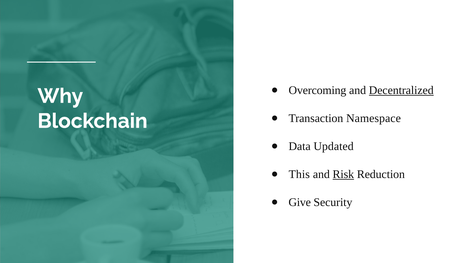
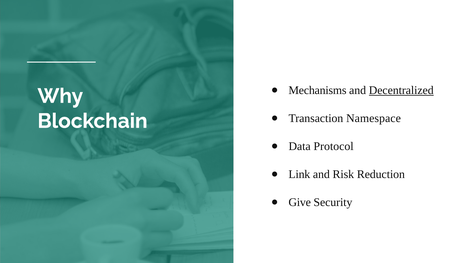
Overcoming: Overcoming -> Mechanisms
Updated: Updated -> Protocol
This: This -> Link
Risk underline: present -> none
